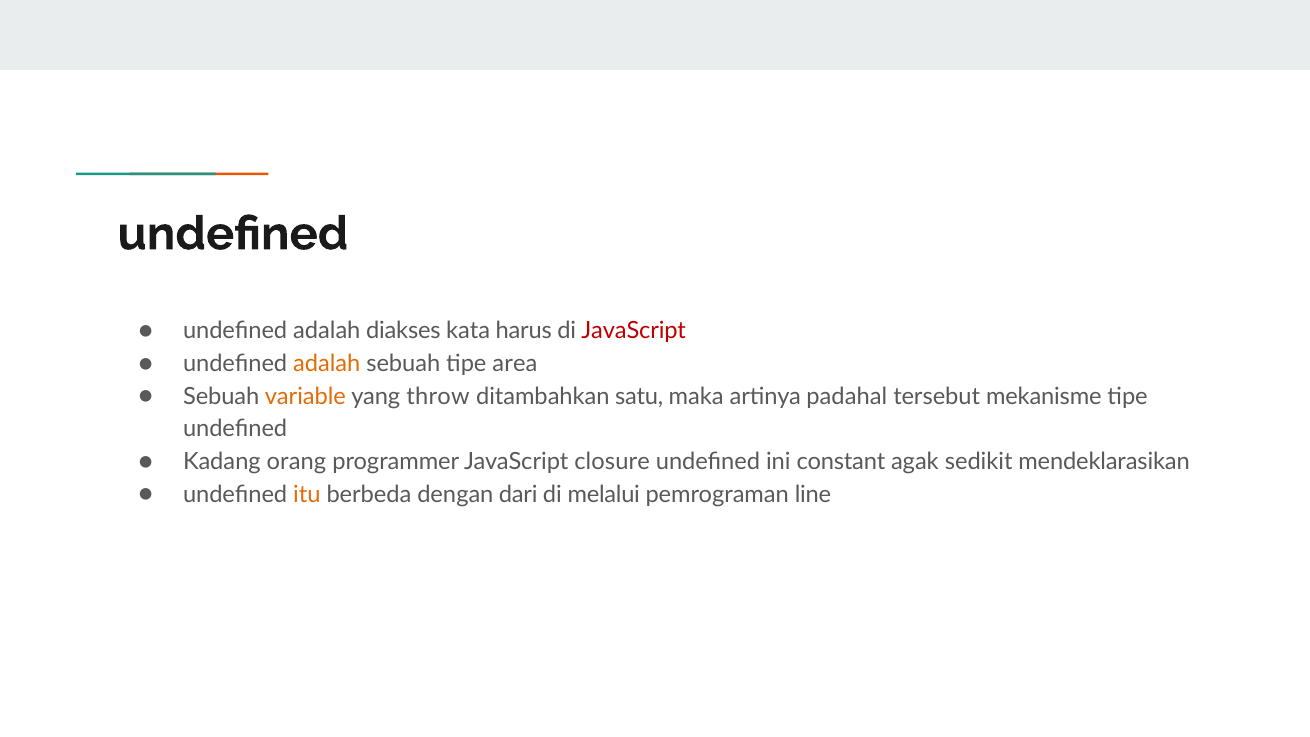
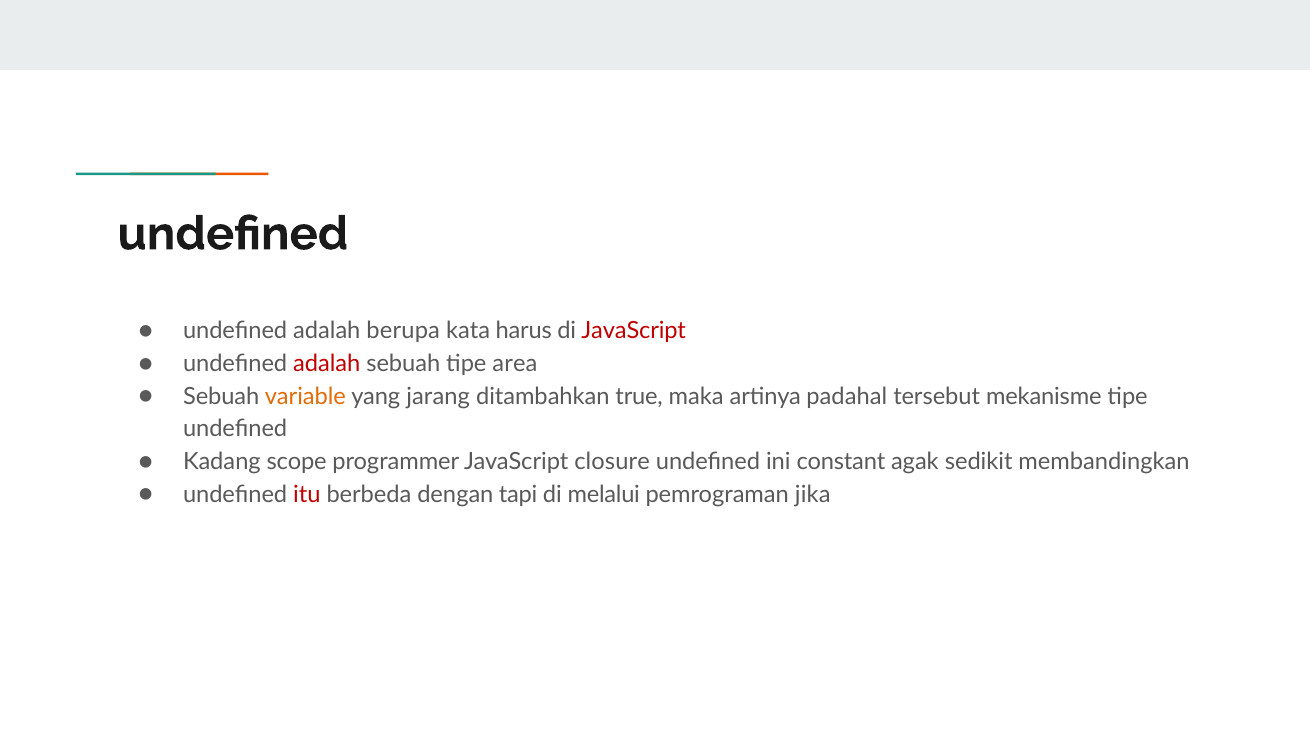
diakses: diakses -> berupa
adalah at (327, 364) colour: orange -> red
throw: throw -> jarang
satu: satu -> true
orang: orang -> scope
mendeklarasikan: mendeklarasikan -> membandingkan
itu colour: orange -> red
dari: dari -> tapi
line: line -> jika
